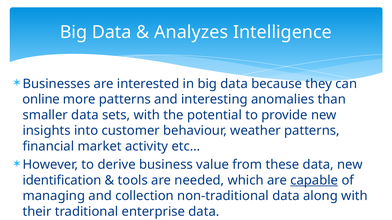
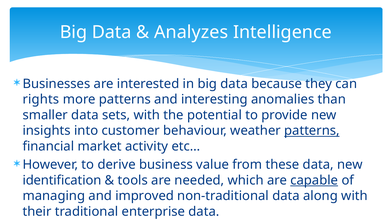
online: online -> rights
patterns at (312, 131) underline: none -> present
collection: collection -> improved
